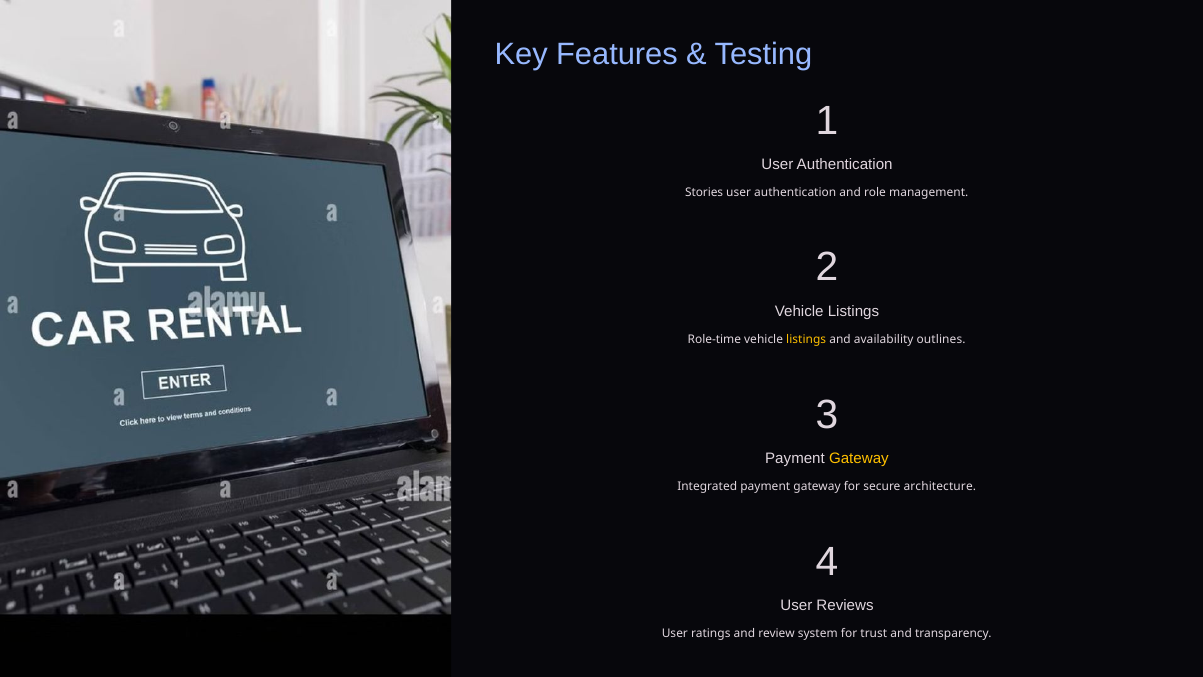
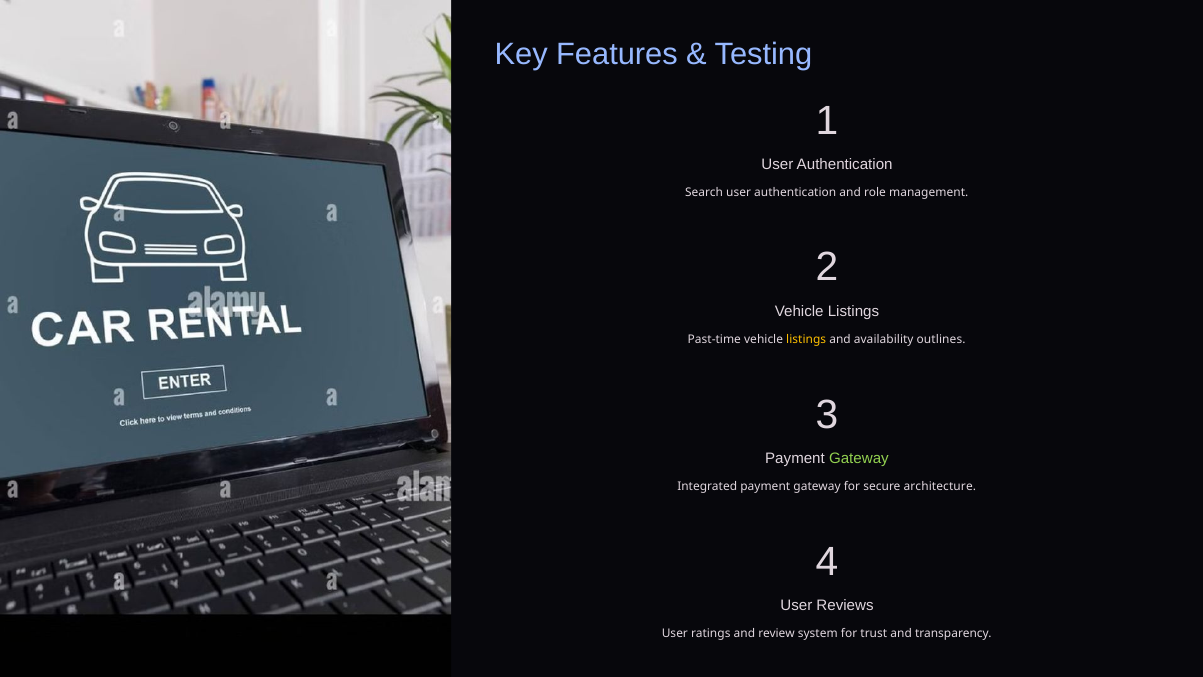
Stories: Stories -> Search
Role-time: Role-time -> Past-time
Gateway at (859, 458) colour: yellow -> light green
